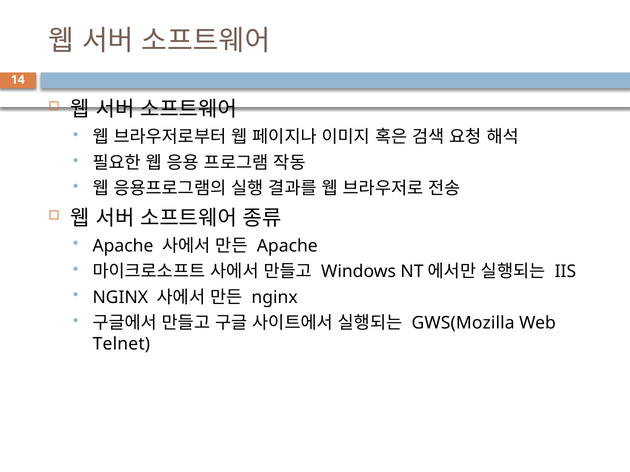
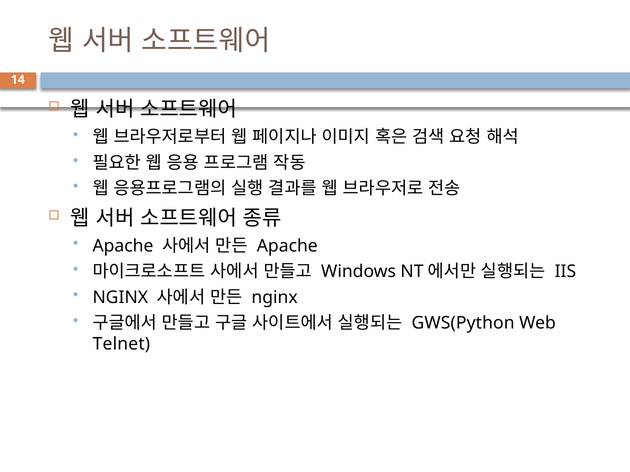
GWS(Mozilla: GWS(Mozilla -> GWS(Python
